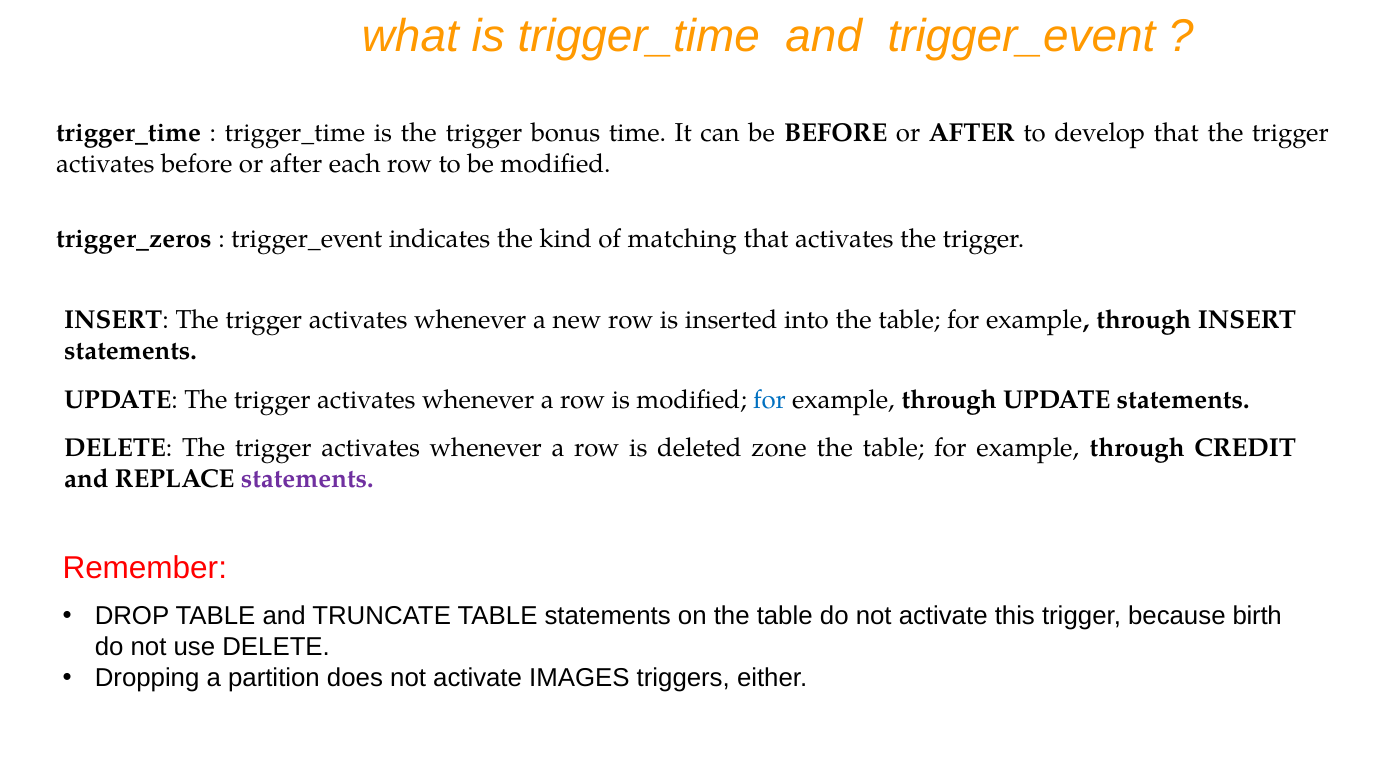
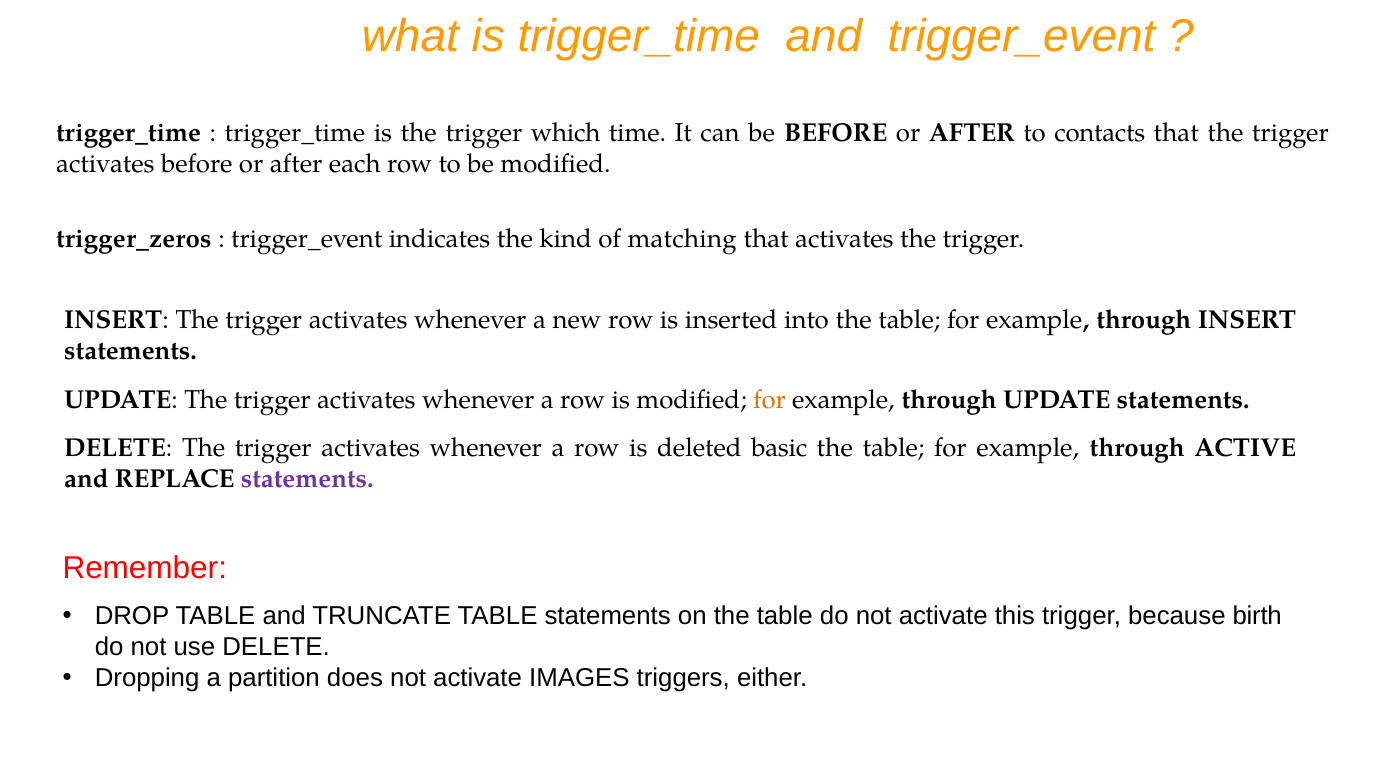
bonus: bonus -> which
develop: develop -> contacts
for at (769, 399) colour: blue -> orange
zone: zone -> basic
CREDIT: CREDIT -> ACTIVE
